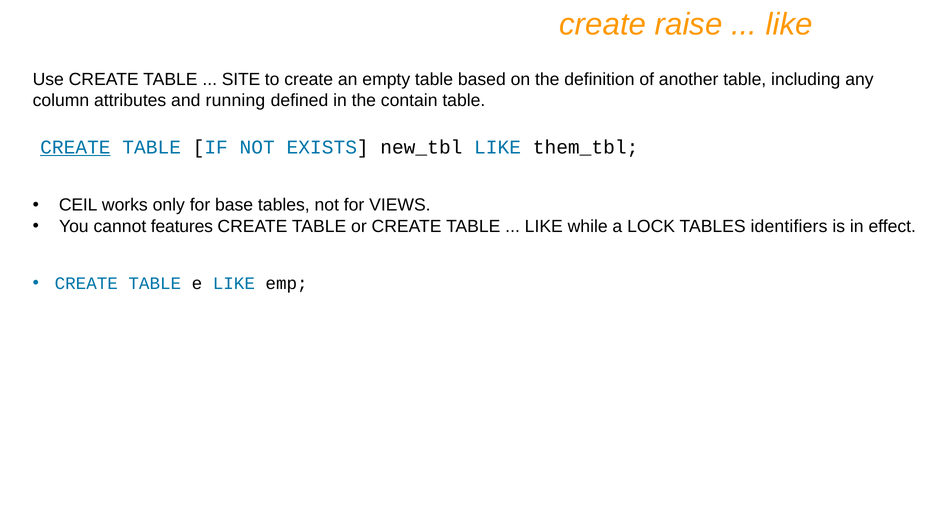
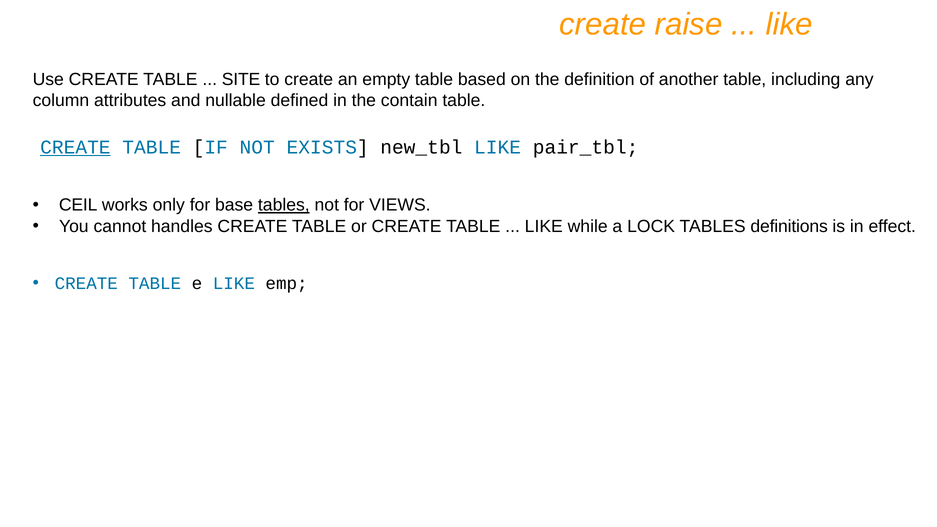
running: running -> nullable
them_tbl: them_tbl -> pair_tbl
tables at (284, 205) underline: none -> present
features: features -> handles
identifiers: identifiers -> definitions
